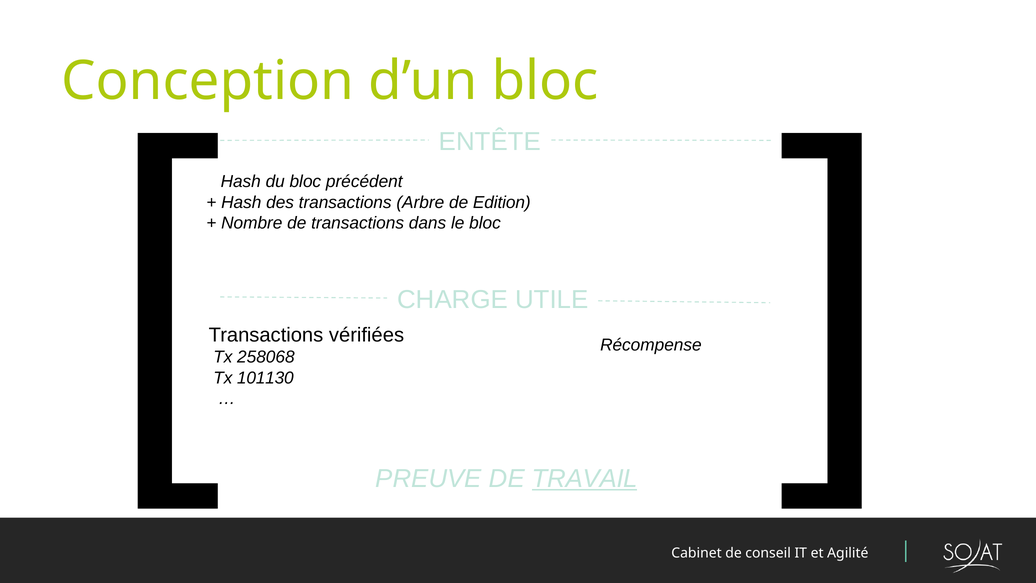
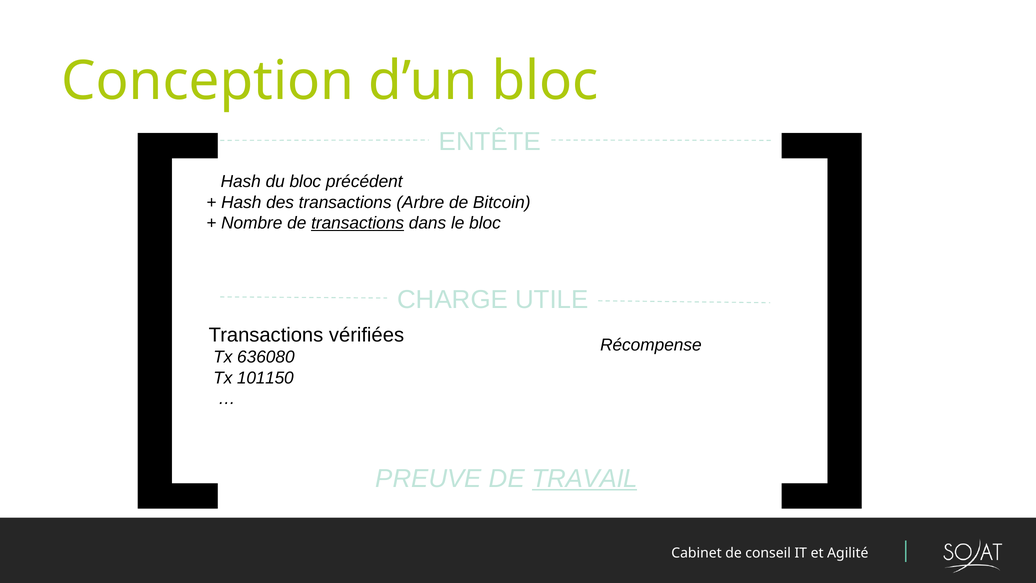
Edition: Edition -> Bitcoin
transactions at (358, 223) underline: none -> present
258068: 258068 -> 636080
101130: 101130 -> 101150
